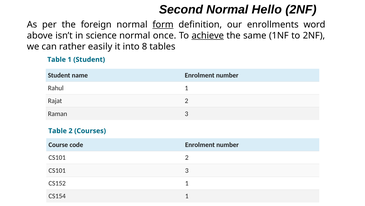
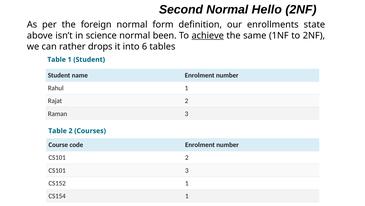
form underline: present -> none
word: word -> state
once: once -> been
easily: easily -> drops
8: 8 -> 6
